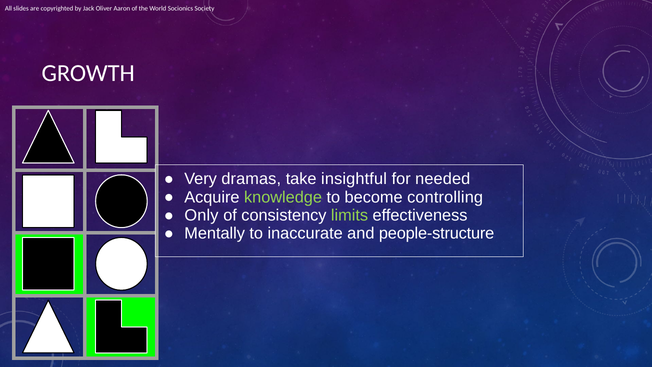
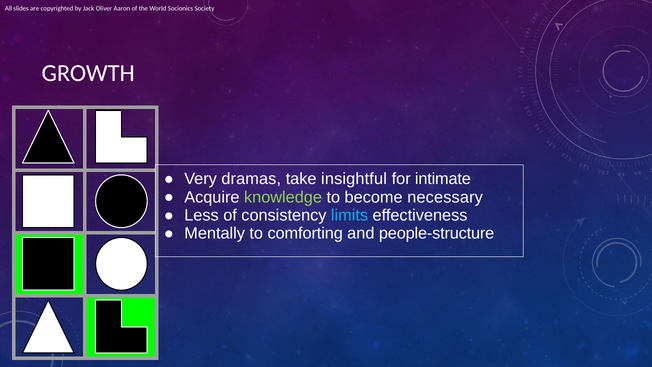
needed: needed -> intimate
controlling: controlling -> necessary
Only: Only -> Less
limits colour: light green -> light blue
inaccurate: inaccurate -> comforting
